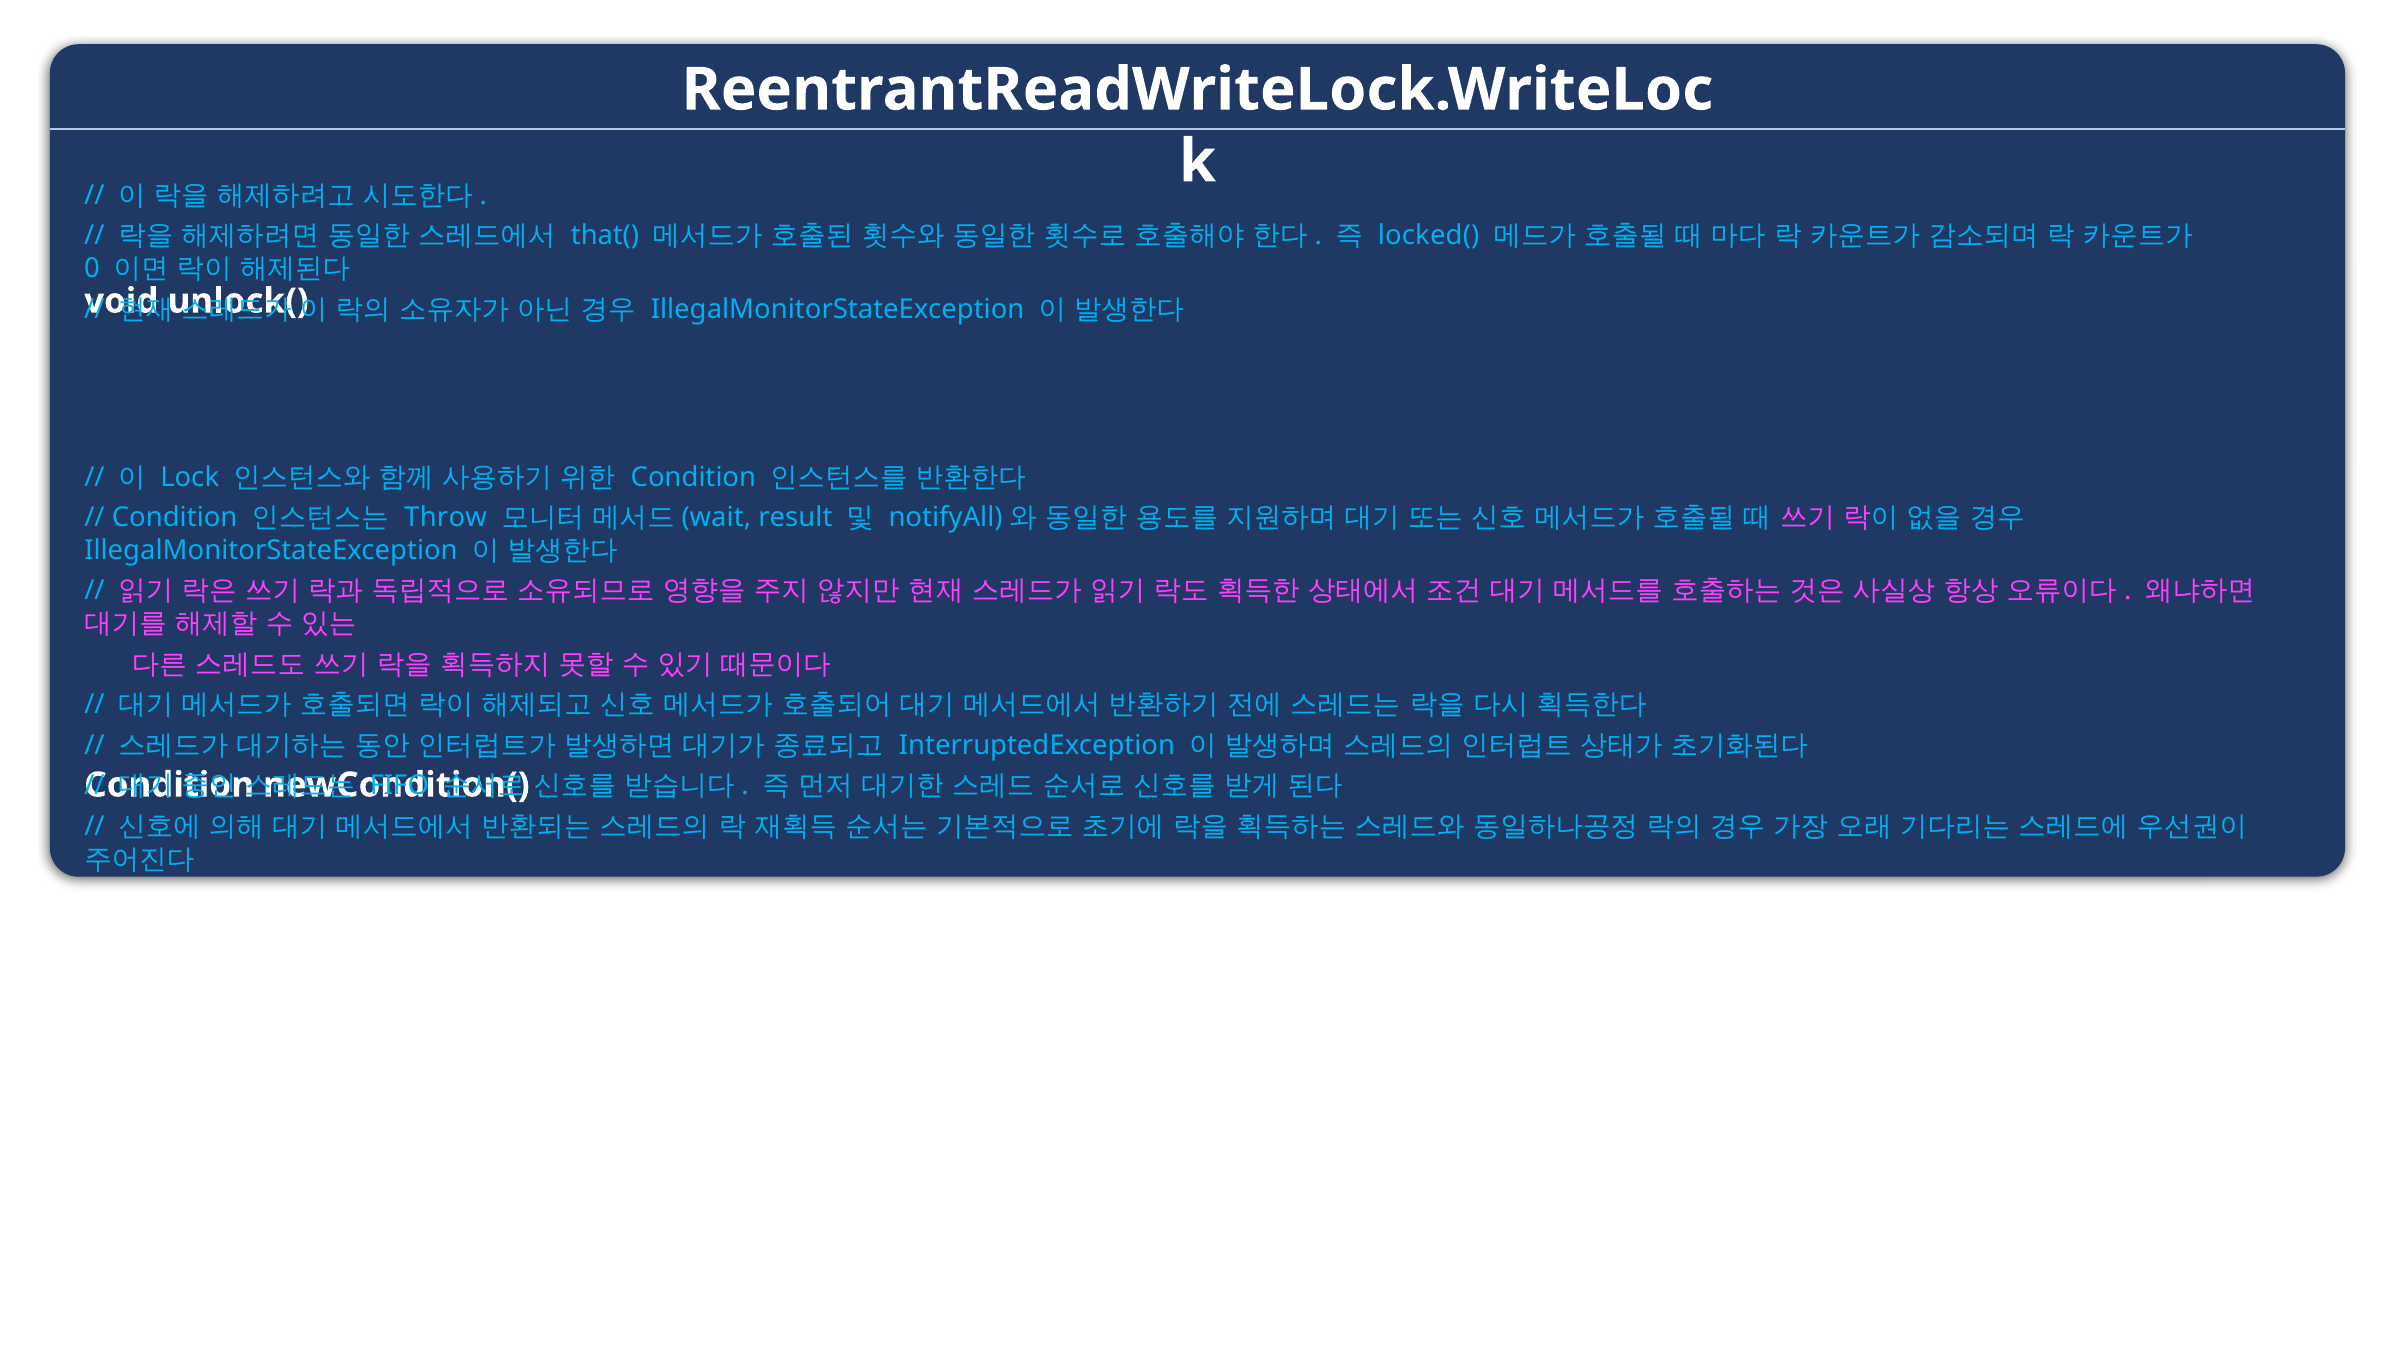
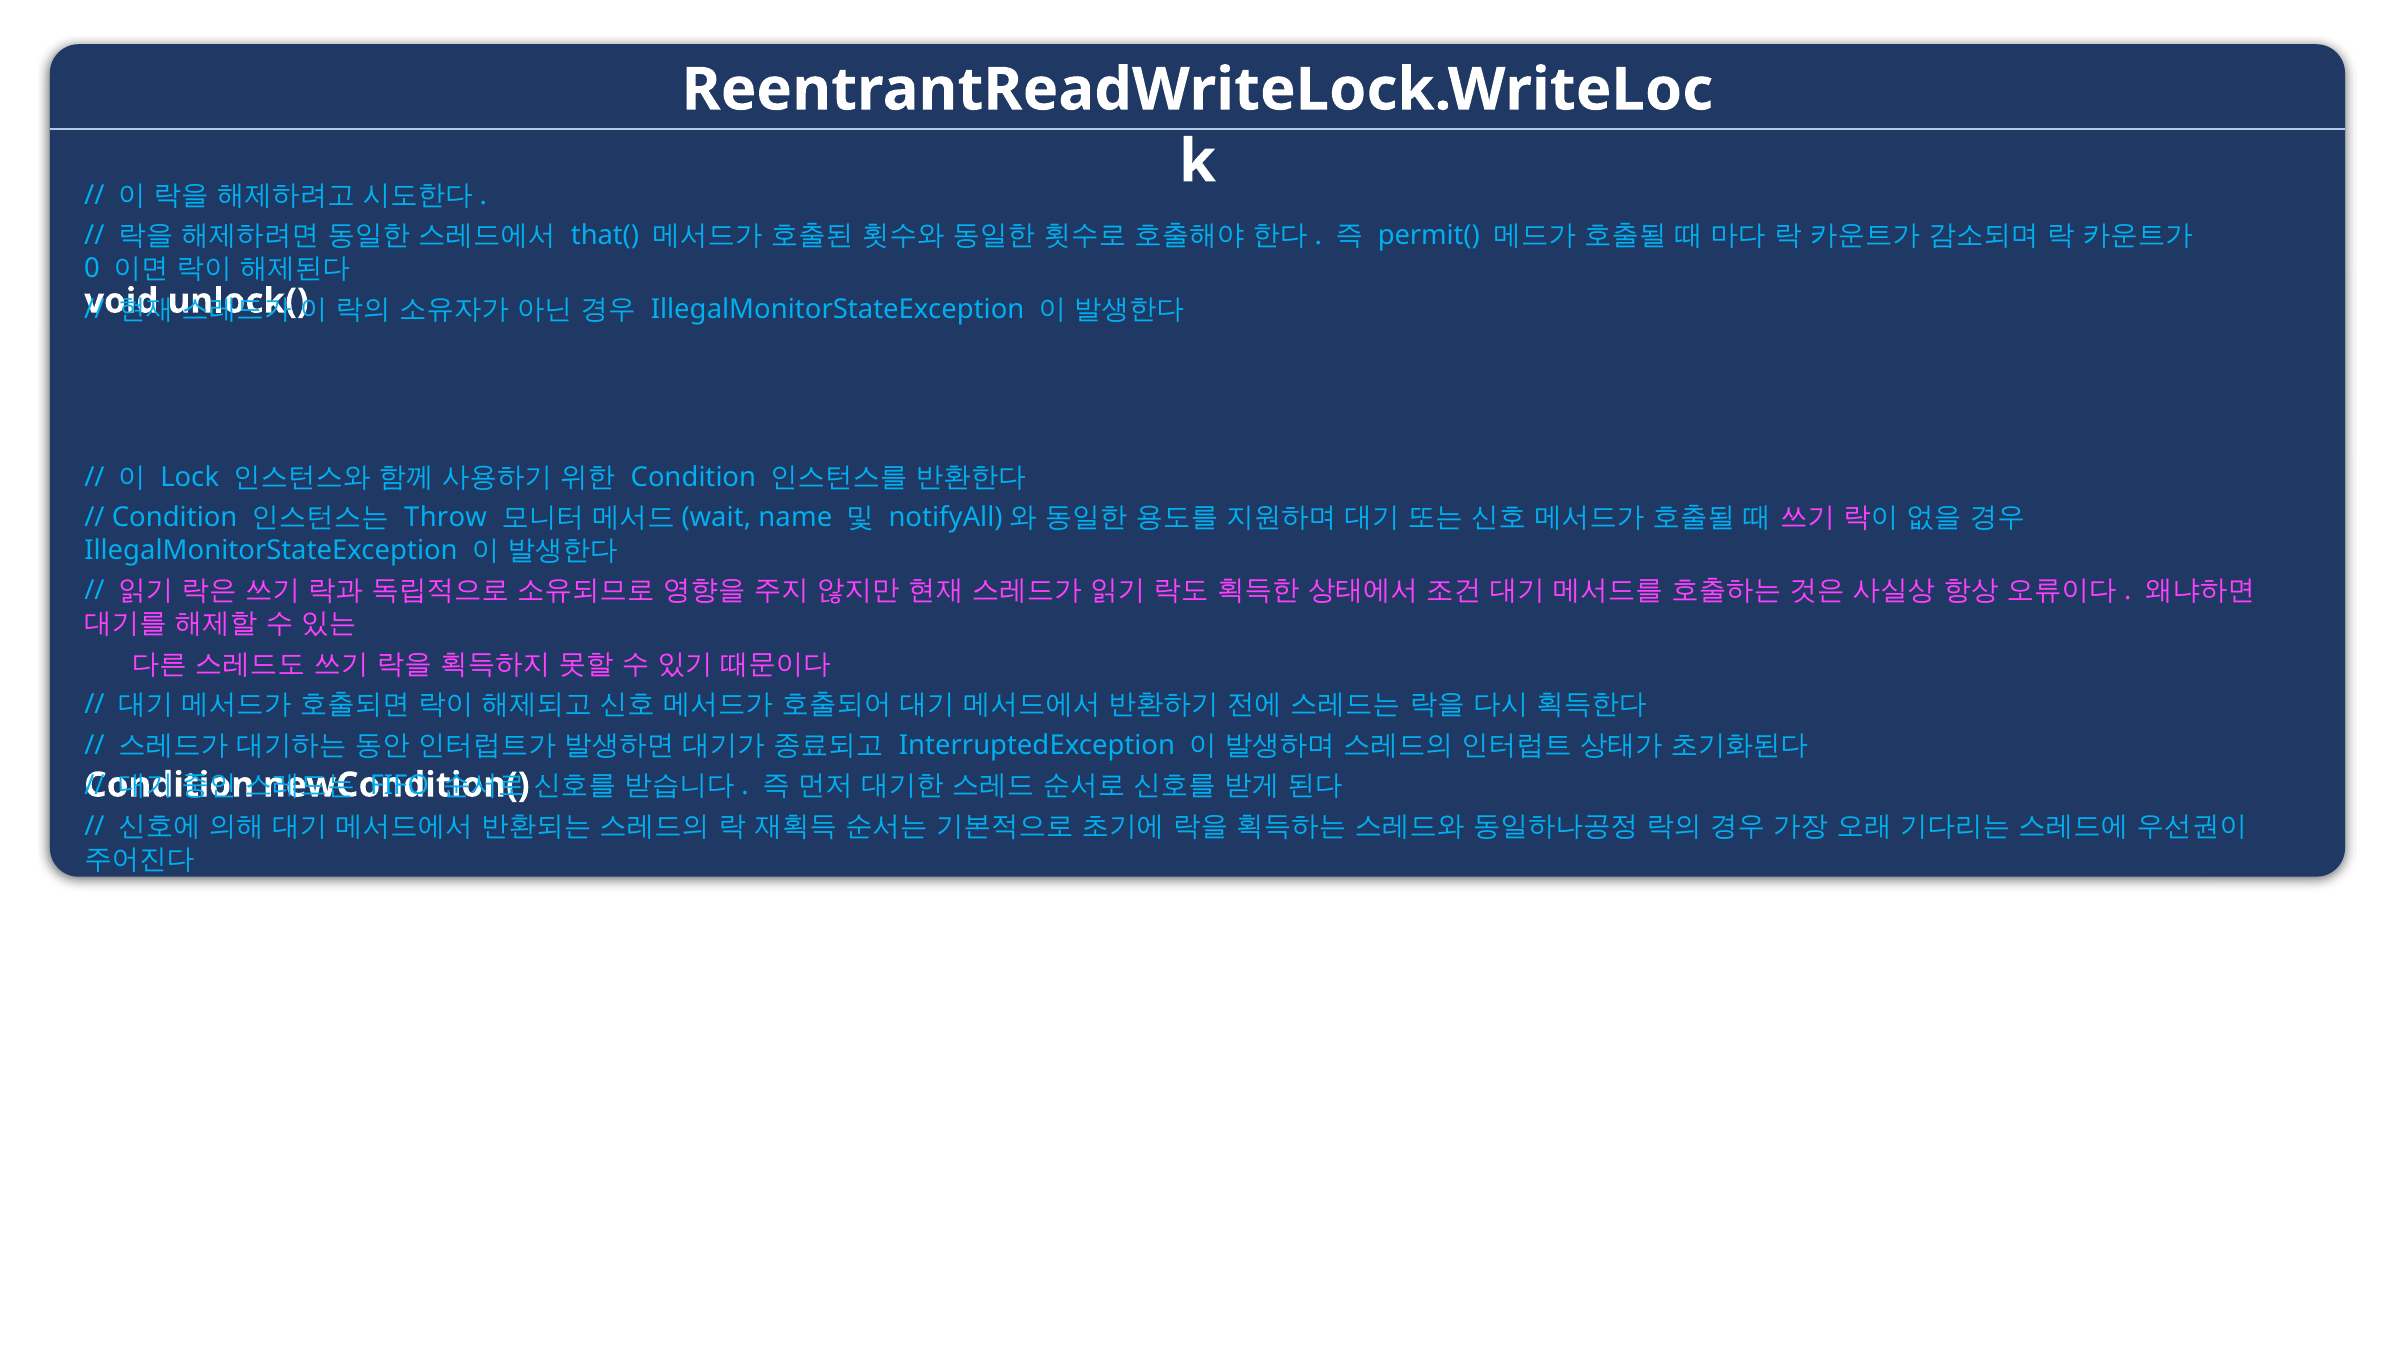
locked(: locked( -> permit(
result: result -> name
